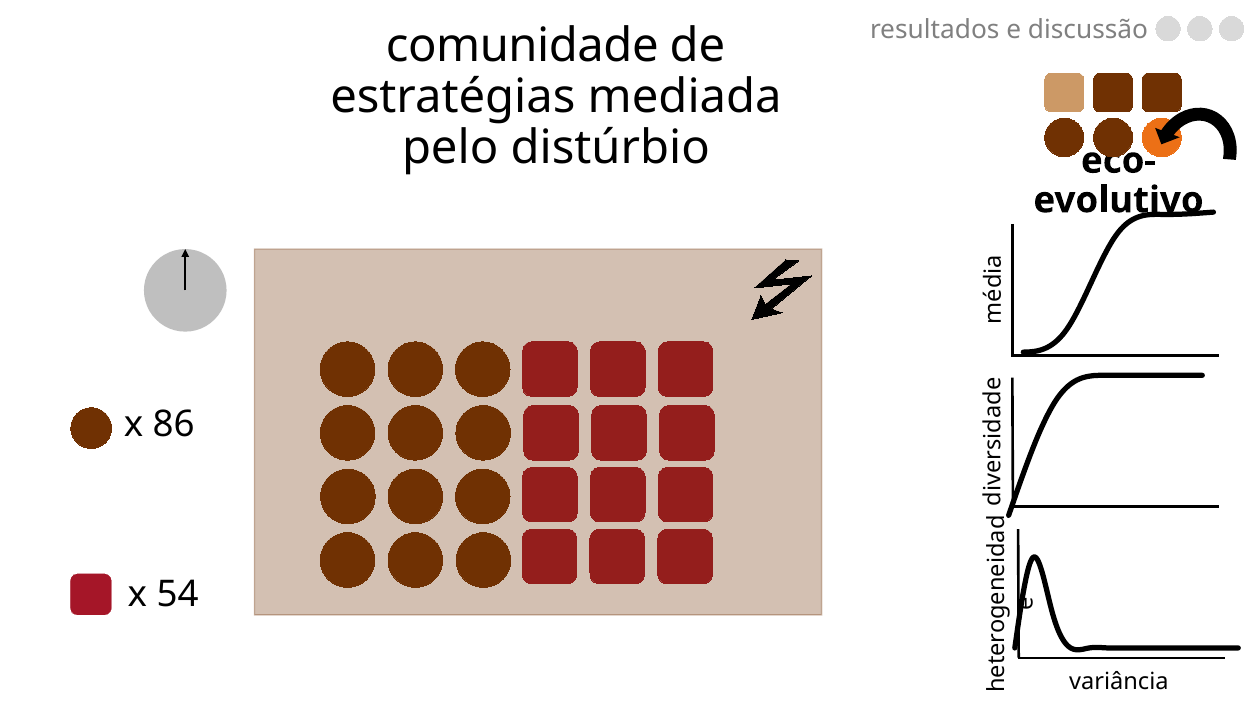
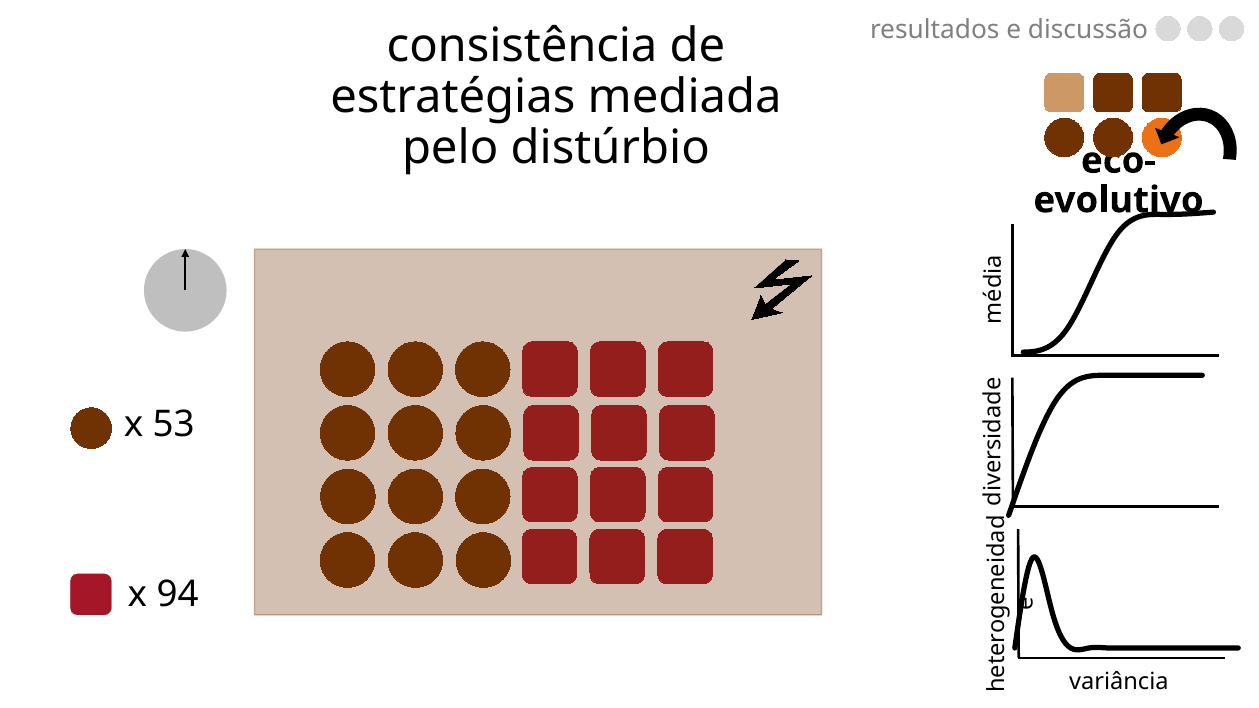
comunidade: comunidade -> consistência
86: 86 -> 53
54: 54 -> 94
